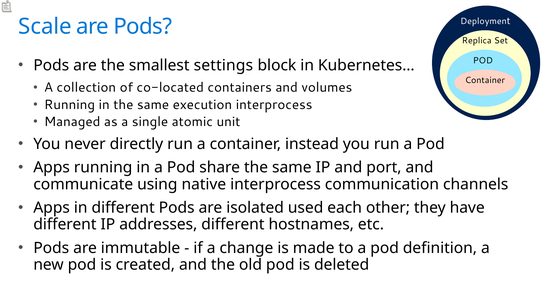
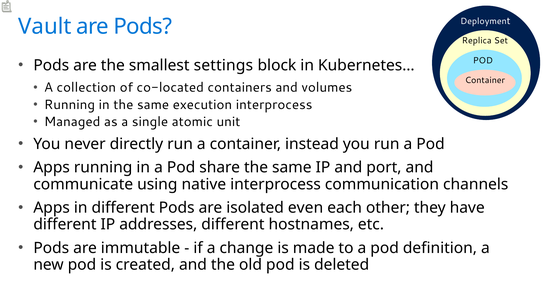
Scale: Scale -> Vault
used: used -> even
